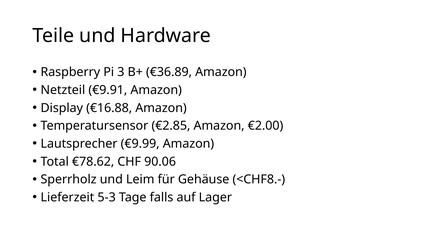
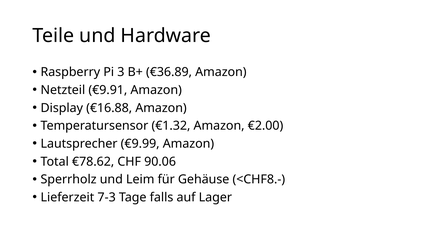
€2.85: €2.85 -> €1.32
5-3: 5-3 -> 7-3
